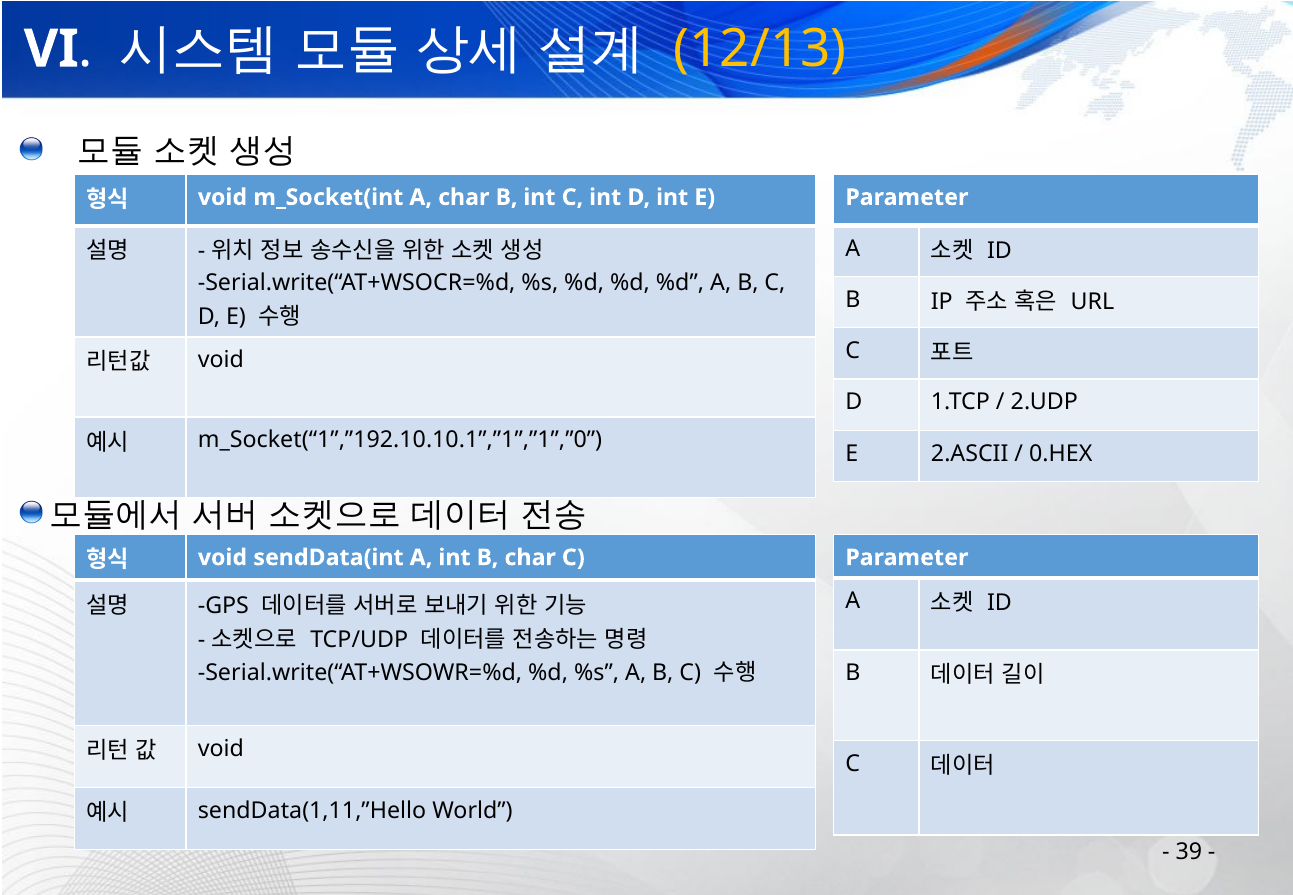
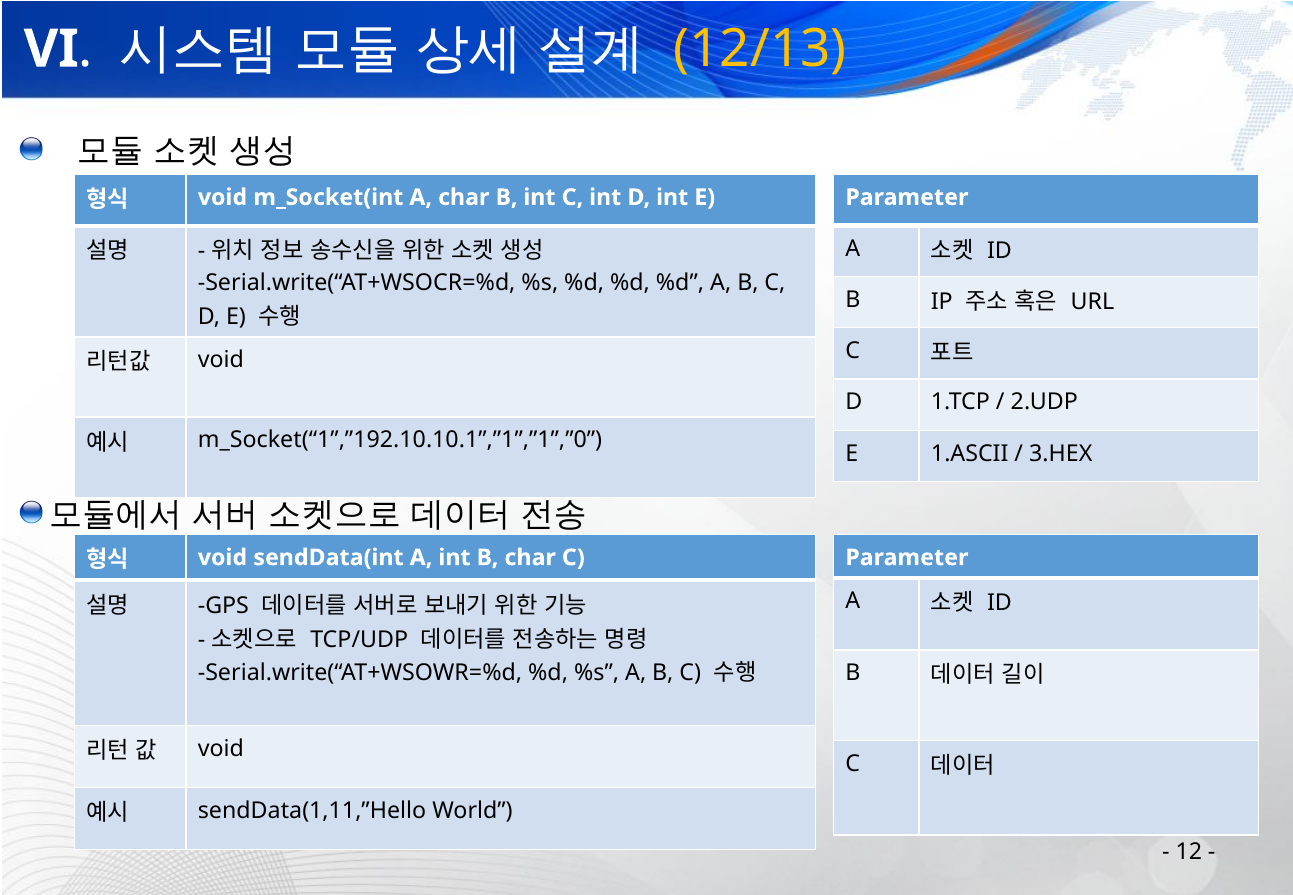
2.ASCII: 2.ASCII -> 1.ASCII
0.HEX: 0.HEX -> 3.HEX
39: 39 -> 12
